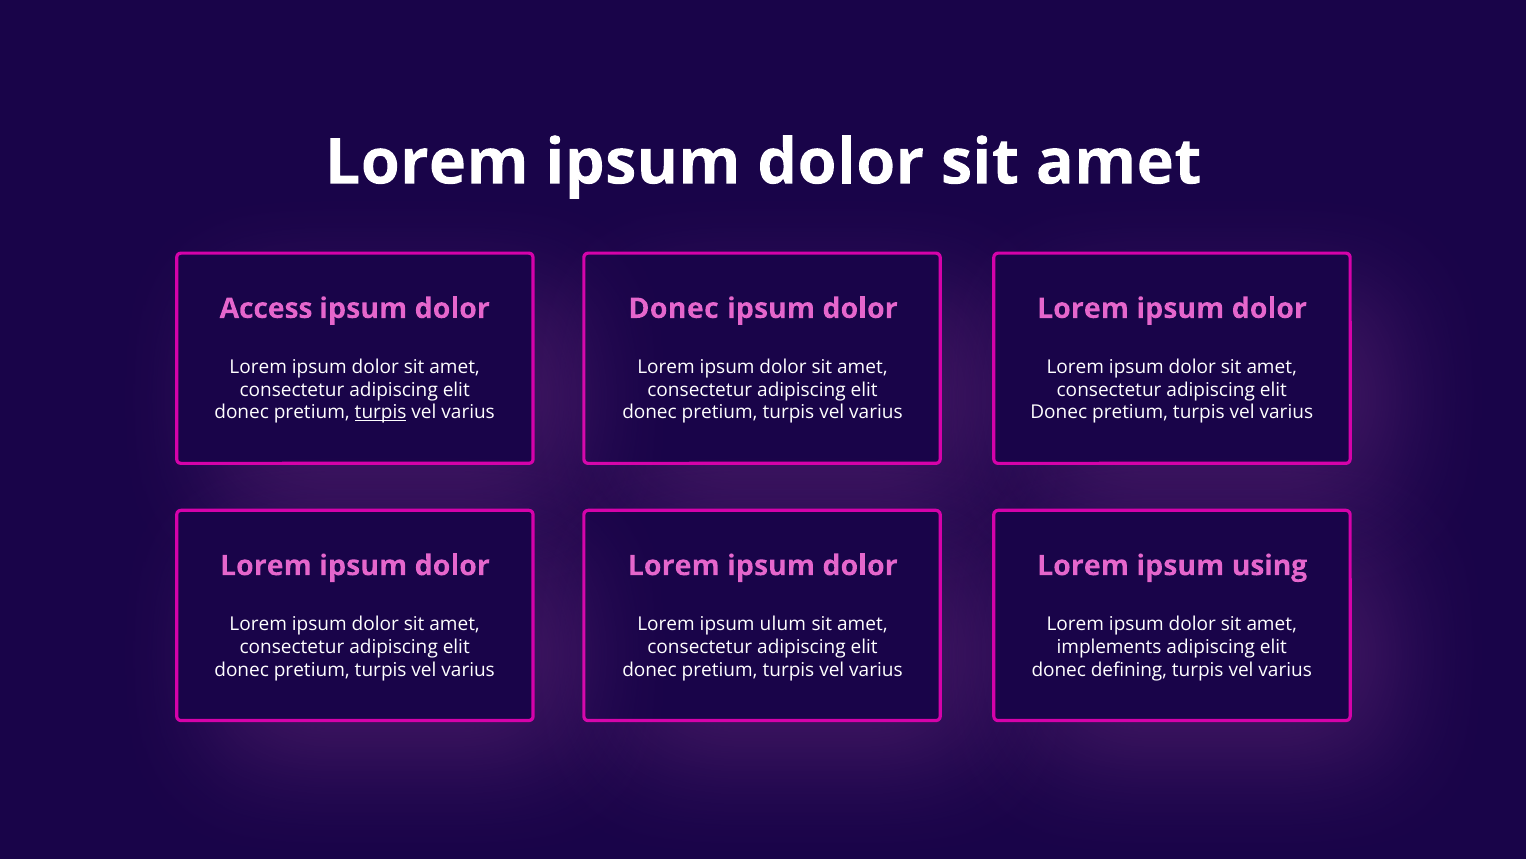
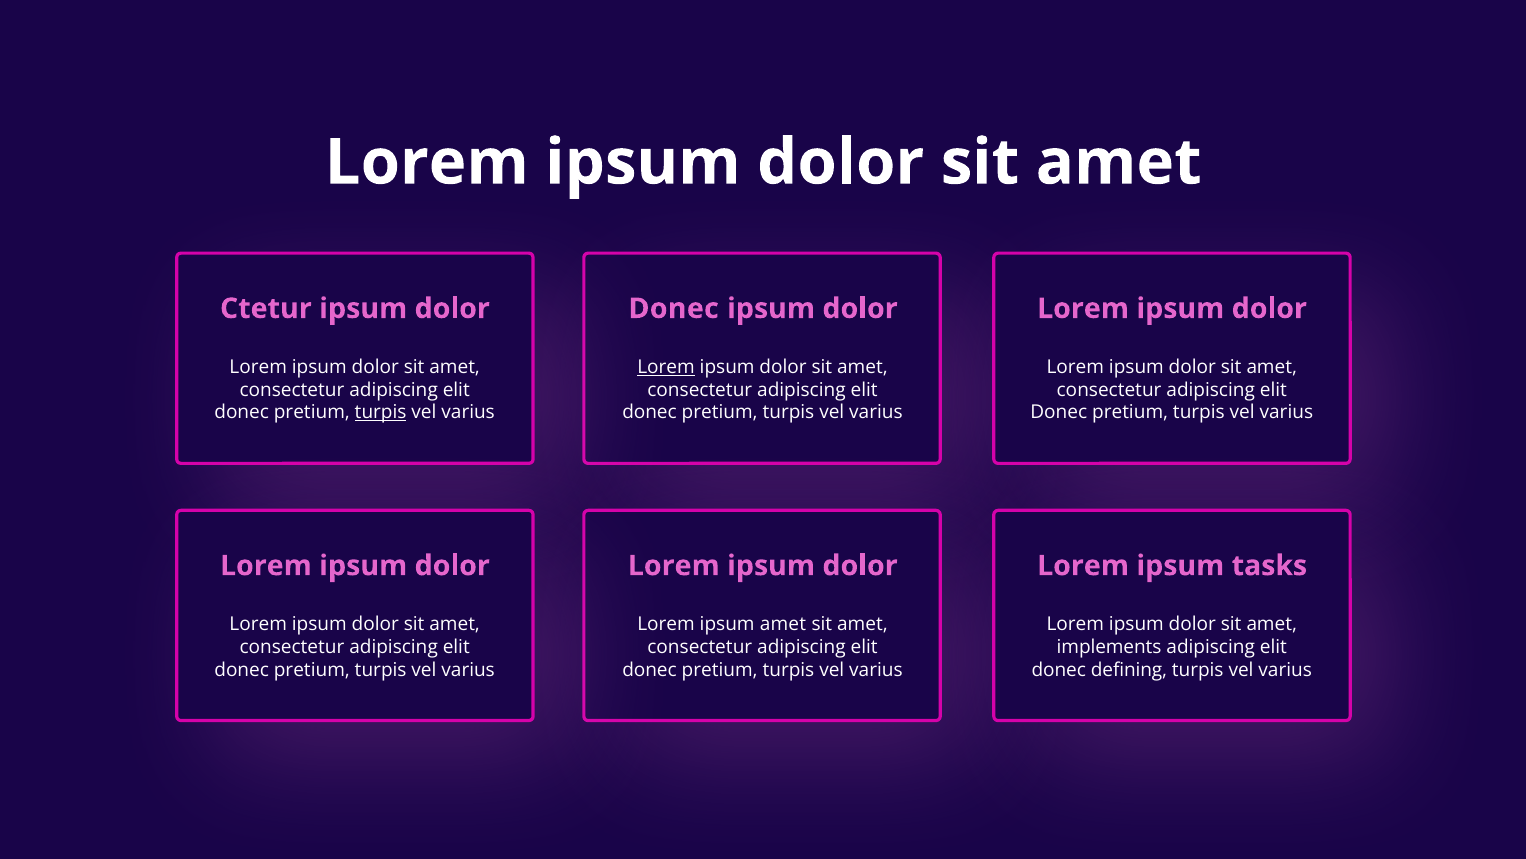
Access: Access -> Ctetur
Lorem at (666, 367) underline: none -> present
using: using -> tasks
ipsum ulum: ulum -> amet
